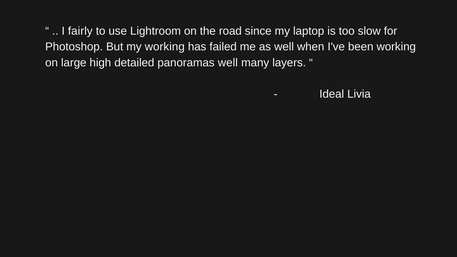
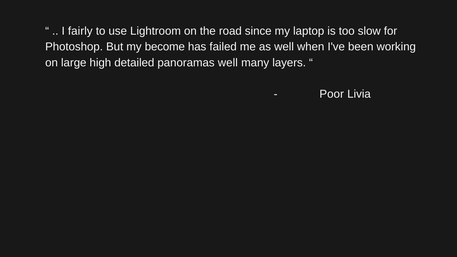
my working: working -> become
Ideal: Ideal -> Poor
